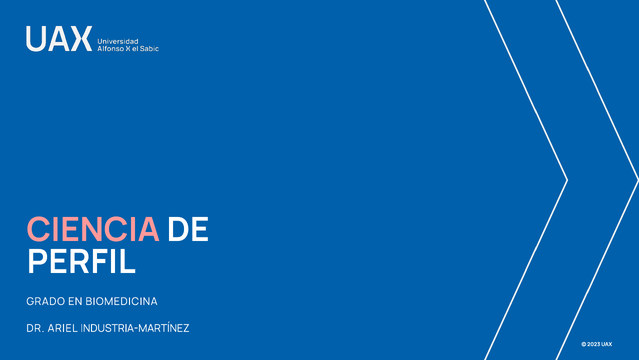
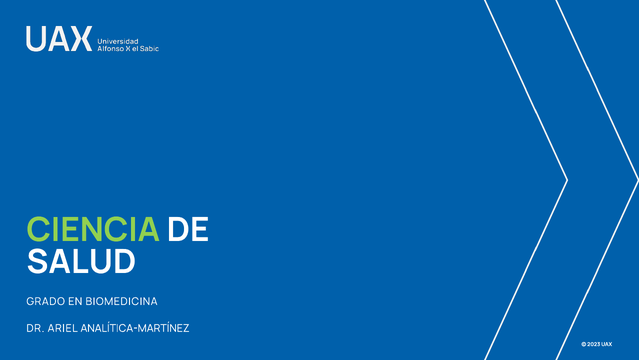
CIENCIA colour: pink -> light green
PERFIL: PERFIL -> SALUD
INDUSTRIA-MARTÍNEZ: INDUSTRIA-MARTÍNEZ -> ANALÍTICA-MARTÍNEZ
